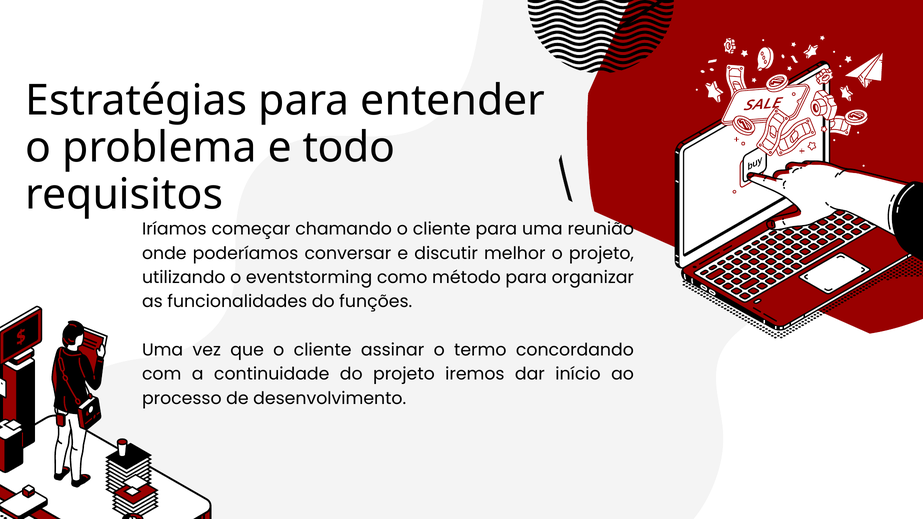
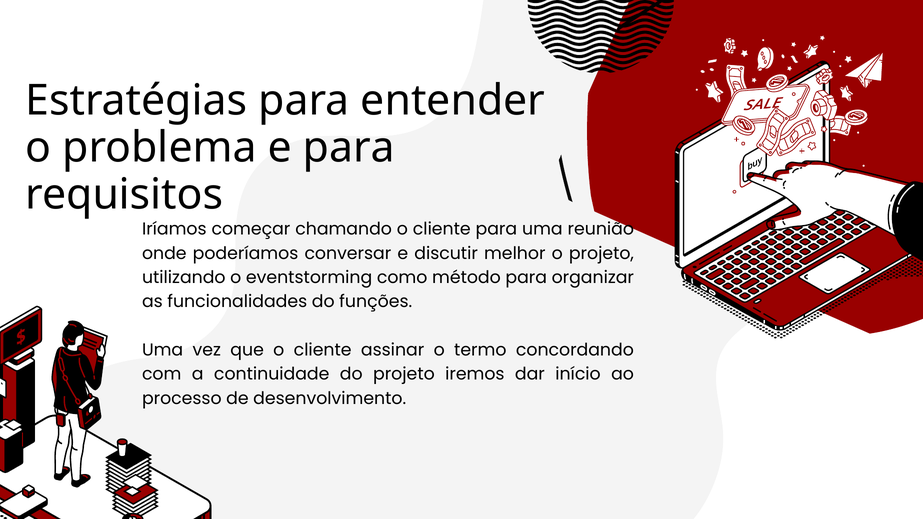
e todo: todo -> para
